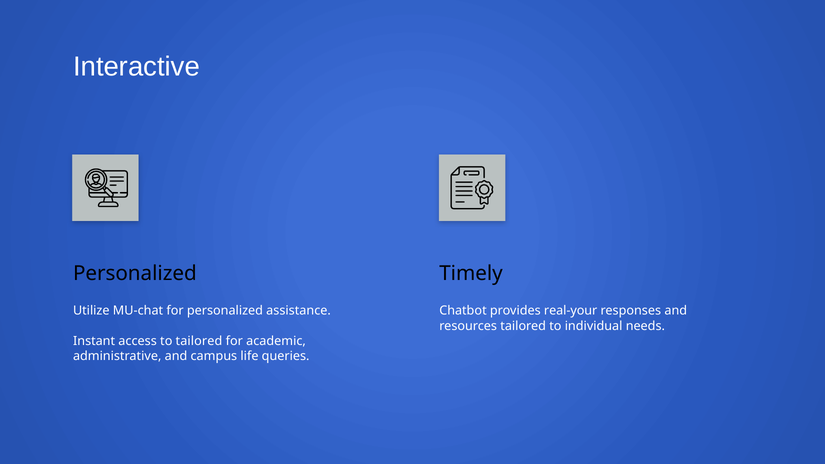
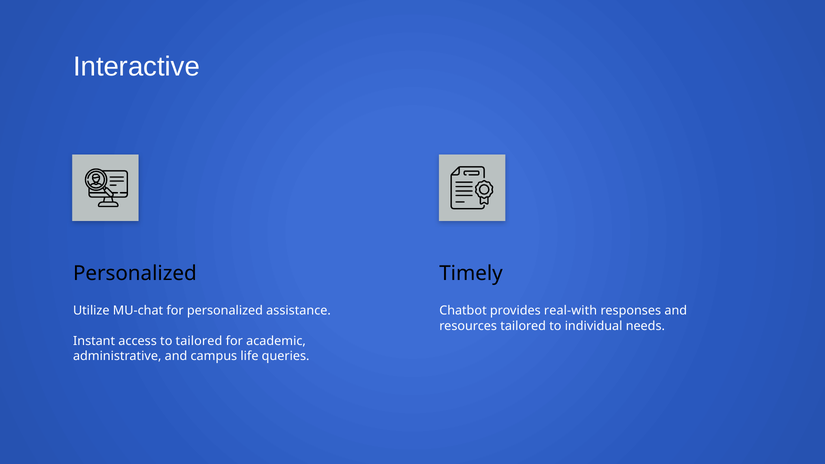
real-your: real-your -> real-with
